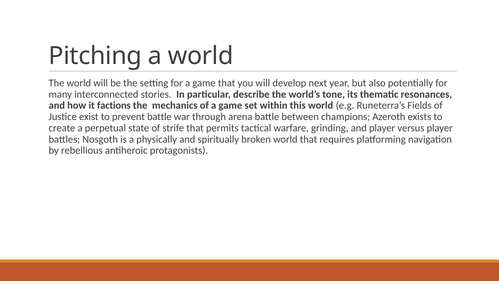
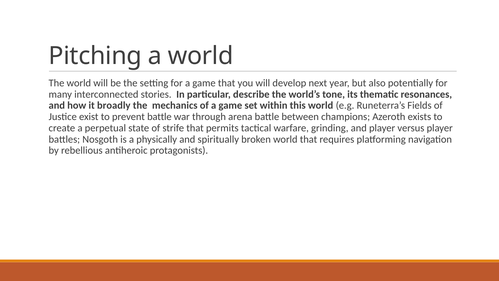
factions: factions -> broadly
